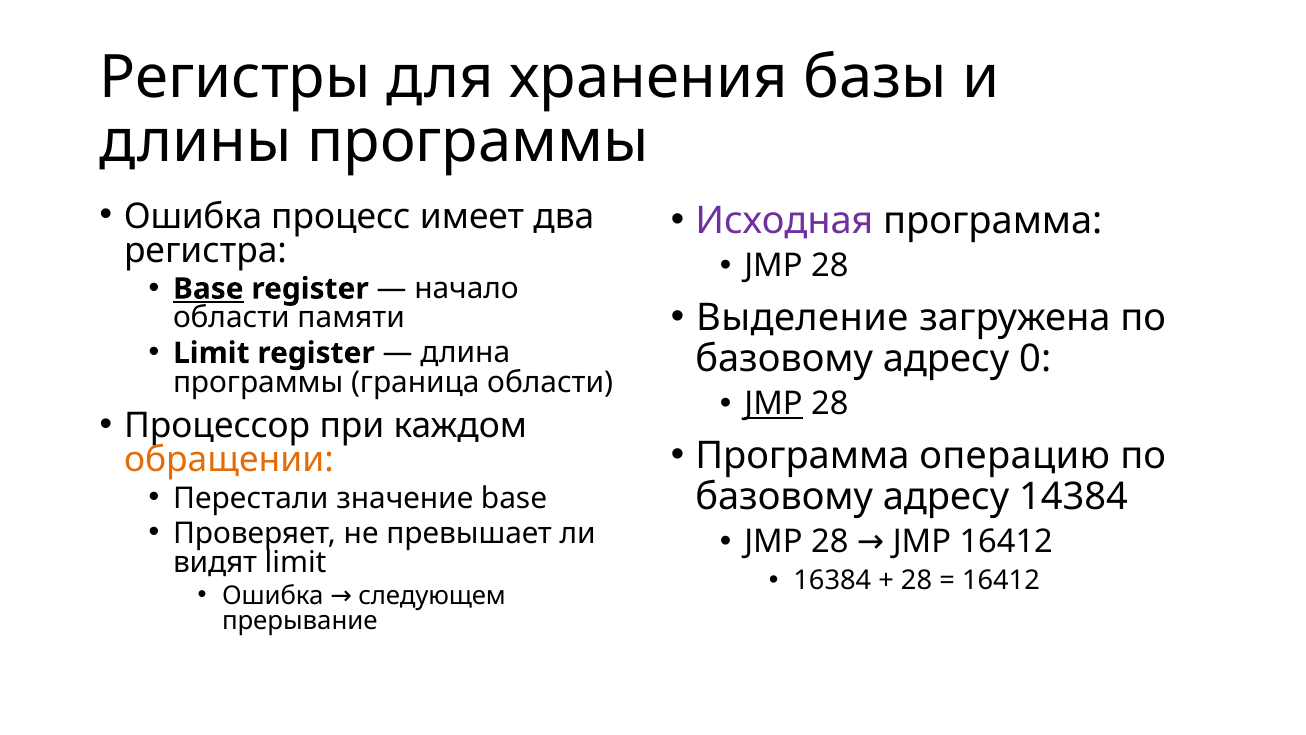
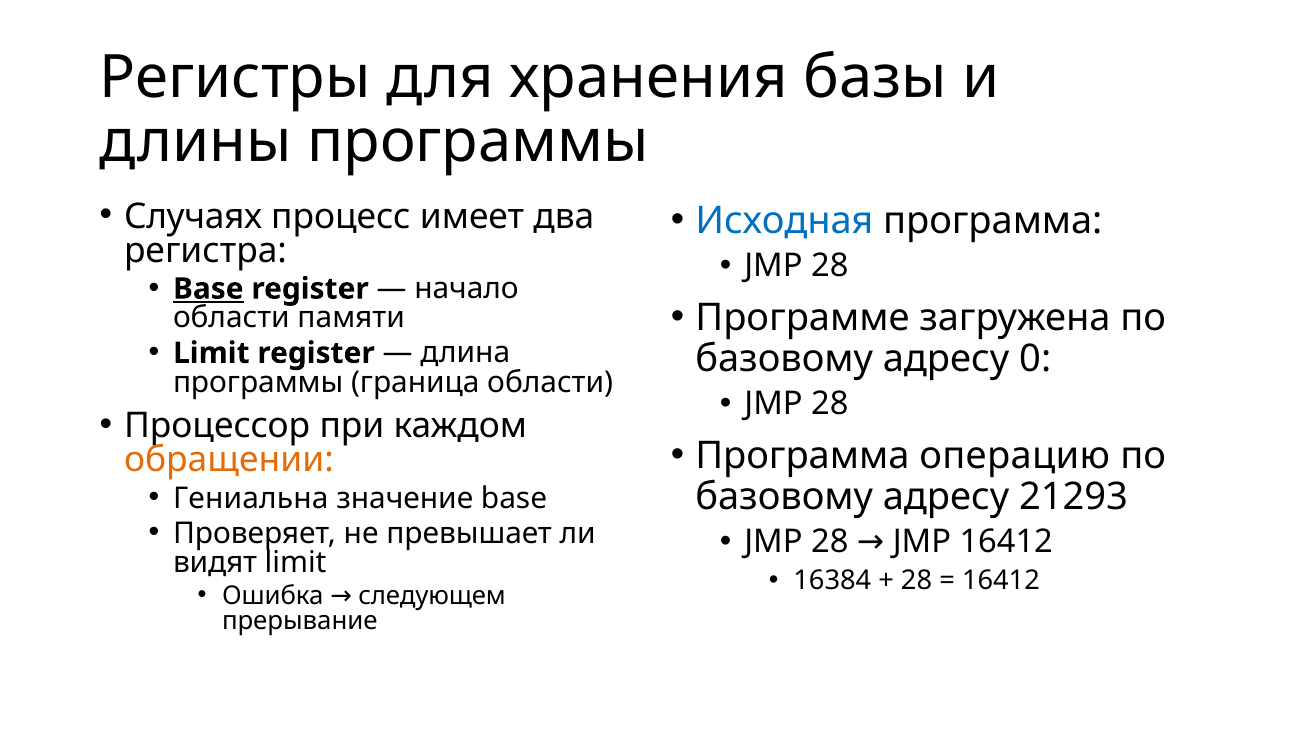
Ошибка at (193, 216): Ошибка -> Случаях
Исходная colour: purple -> blue
Выделение: Выделение -> Программе
JMP at (774, 404) underline: present -> none
Перестали: Перестали -> Гениальна
14384: 14384 -> 21293
